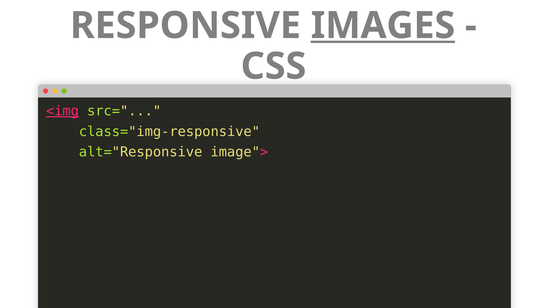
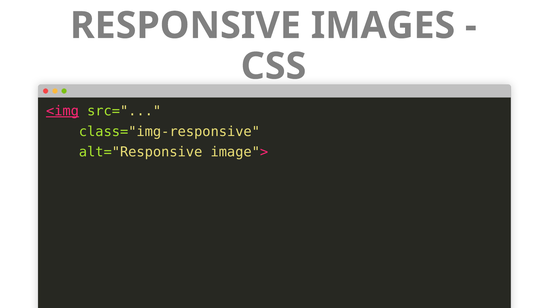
IMAGES underline: present -> none
